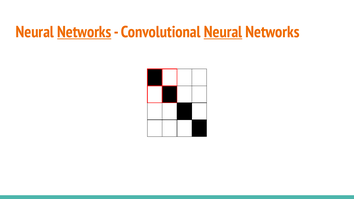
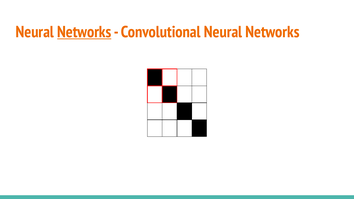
Neural at (223, 32) underline: present -> none
